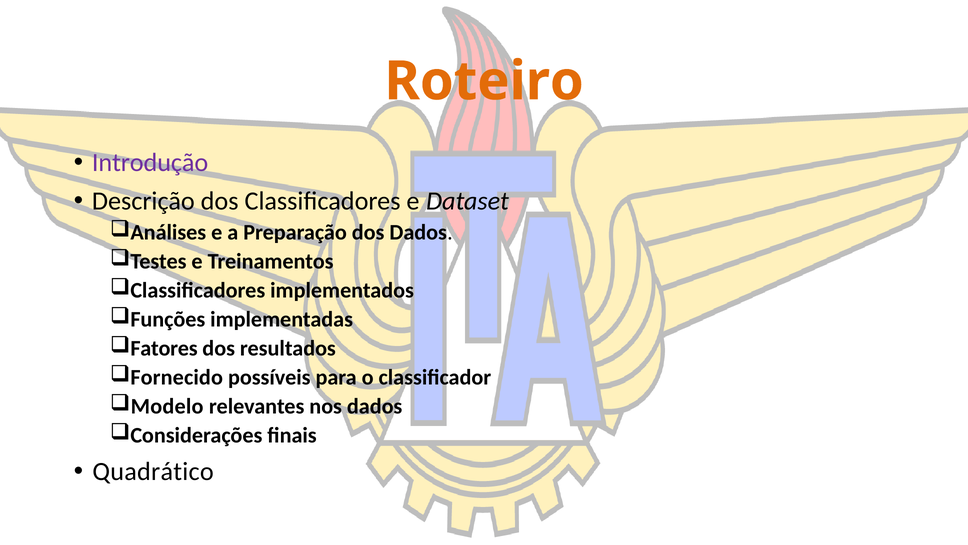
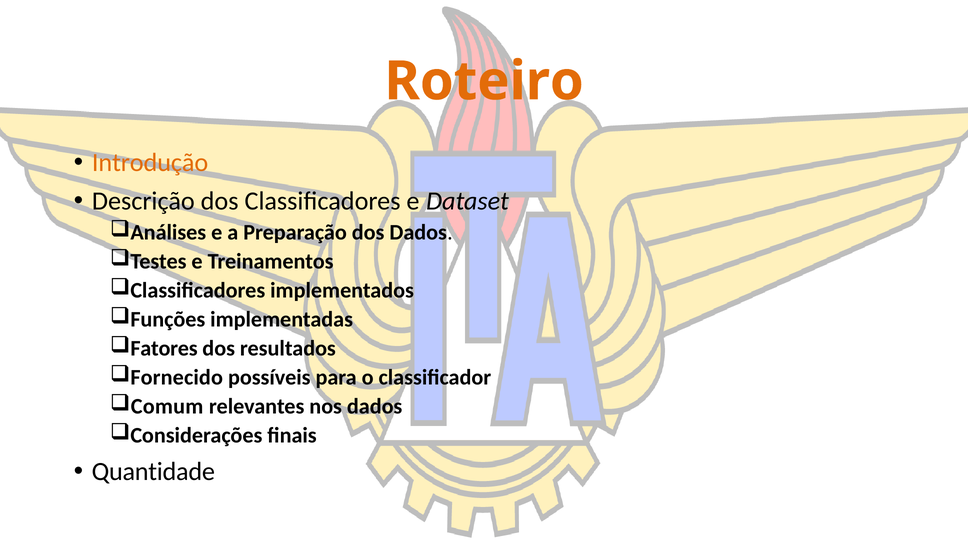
Introdução colour: purple -> orange
Modelo: Modelo -> Comum
Quadrático: Quadrático -> Quantidade
